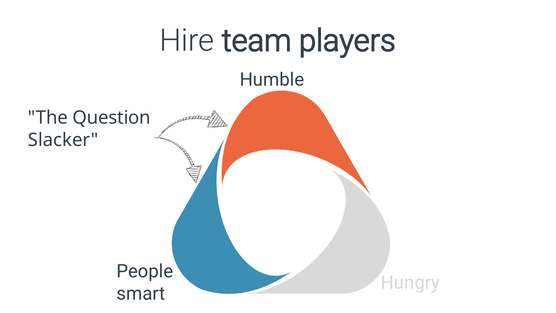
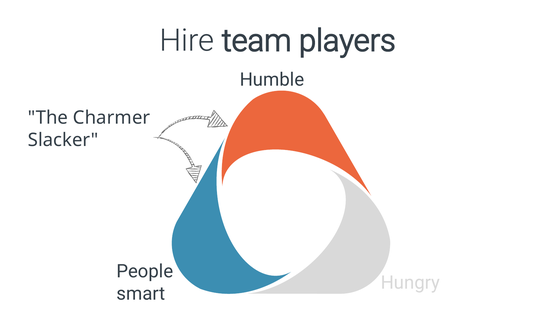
Question: Question -> Charmer
